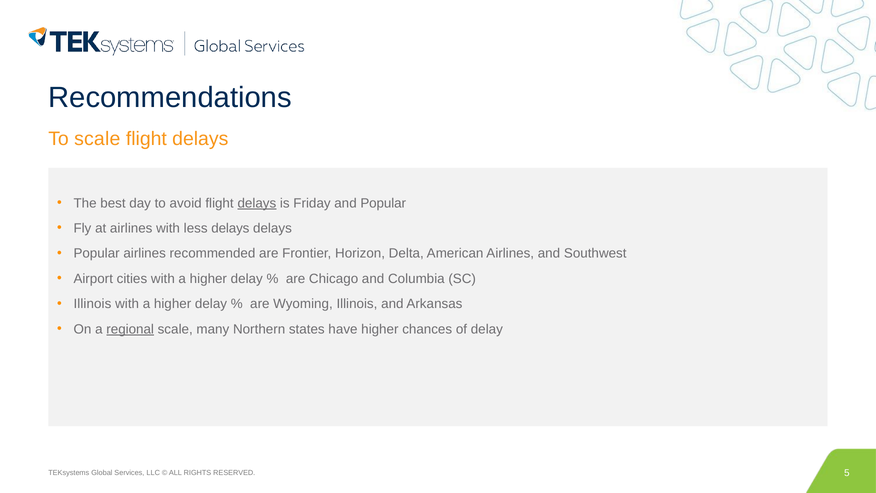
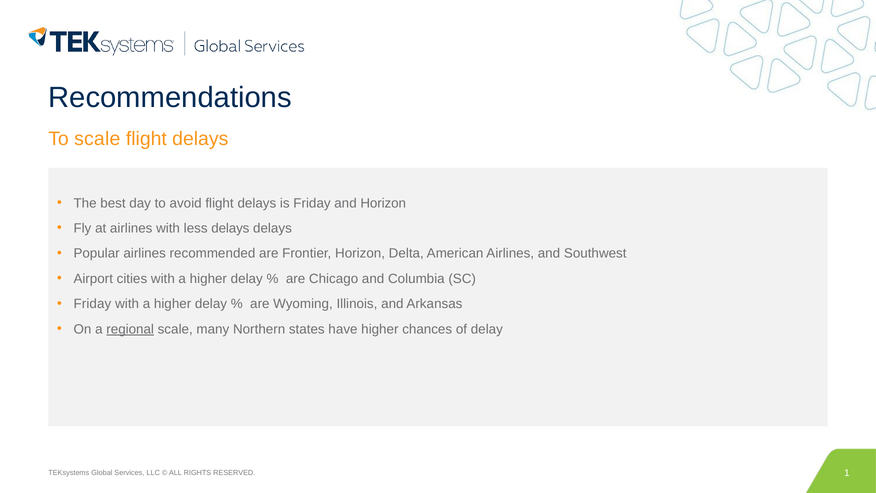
delays at (257, 203) underline: present -> none
and Popular: Popular -> Horizon
Illinois at (92, 304): Illinois -> Friday
5: 5 -> 1
